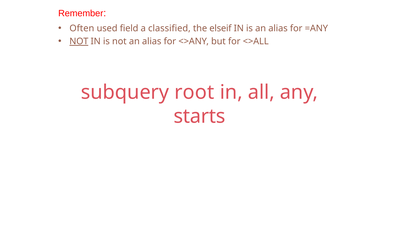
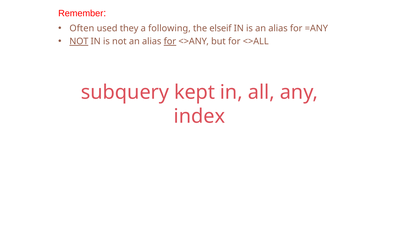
field: field -> they
classified: classified -> following
for at (170, 41) underline: none -> present
root: root -> kept
starts: starts -> index
